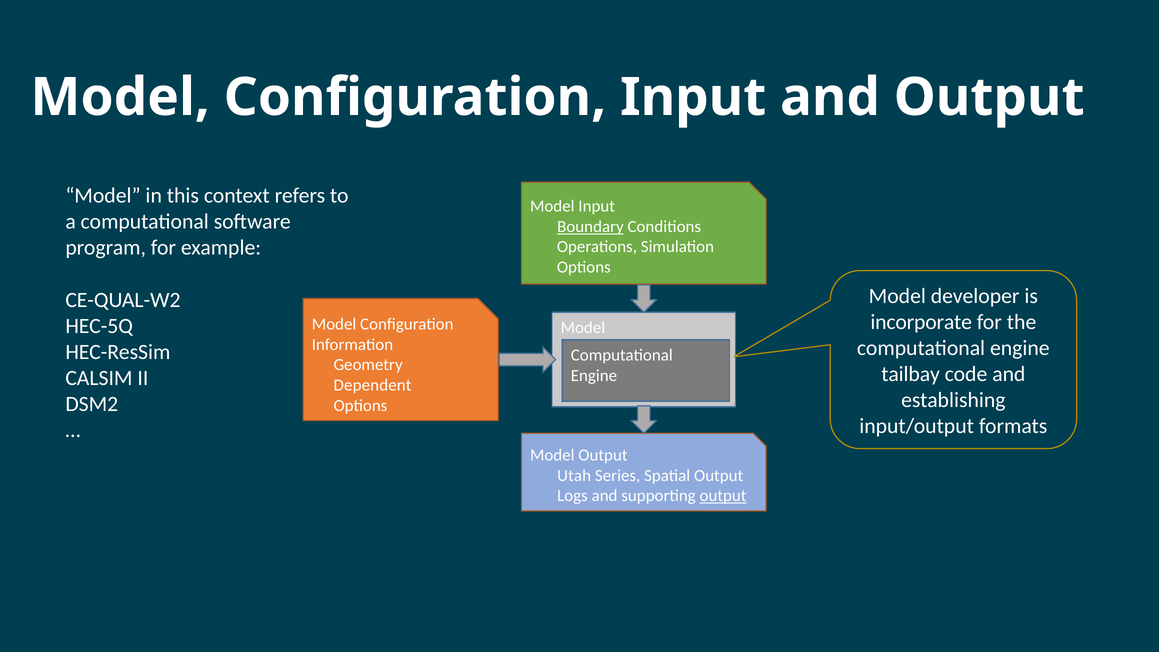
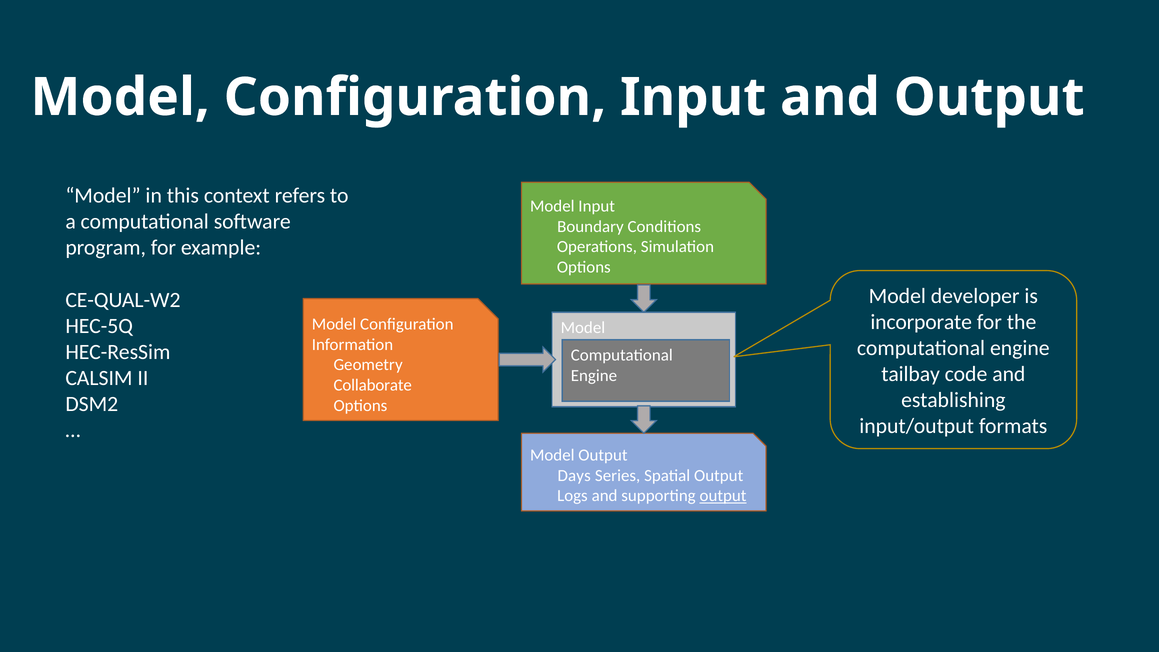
Boundary underline: present -> none
Dependent: Dependent -> Collaborate
Utah: Utah -> Days
